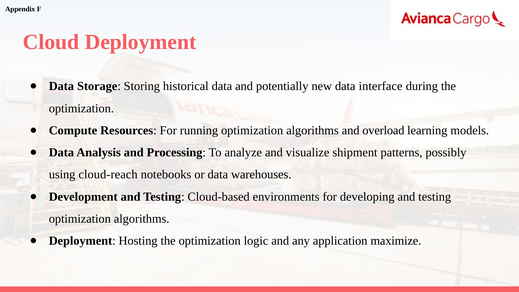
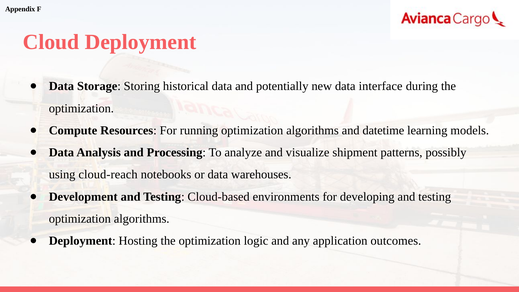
overload: overload -> datetime
maximize: maximize -> outcomes
